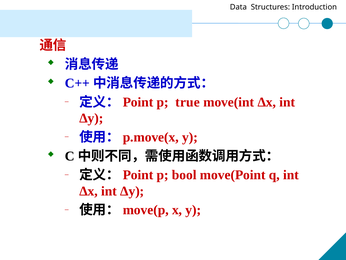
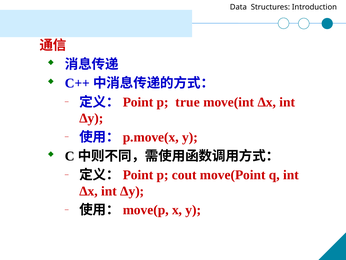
bool: bool -> cout
